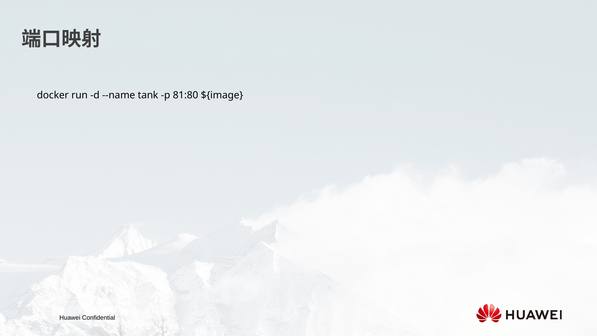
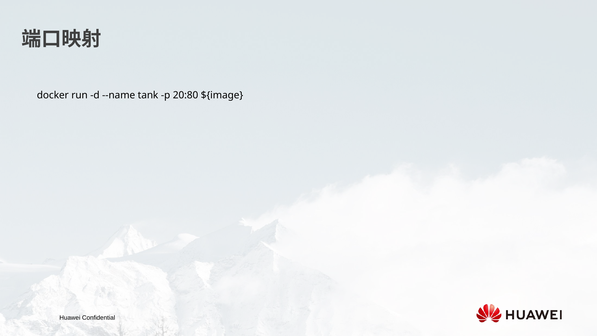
81:80: 81:80 -> 20:80
